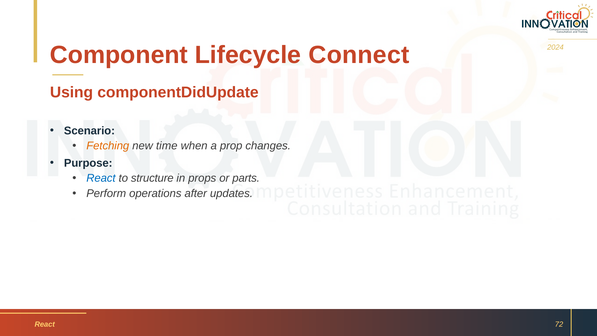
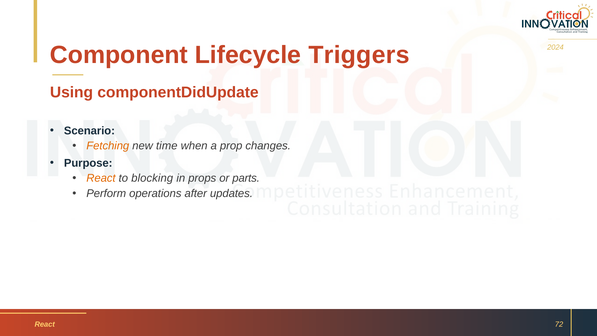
Connect: Connect -> Triggers
React at (101, 178) colour: blue -> orange
structure: structure -> blocking
